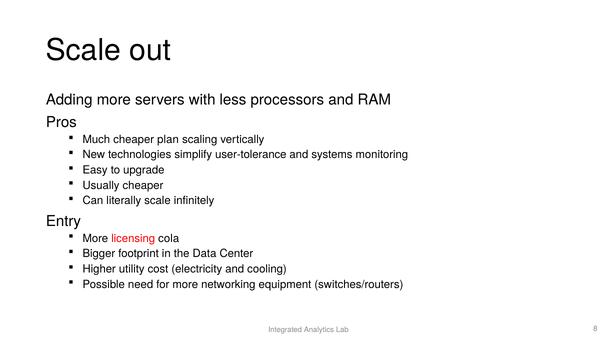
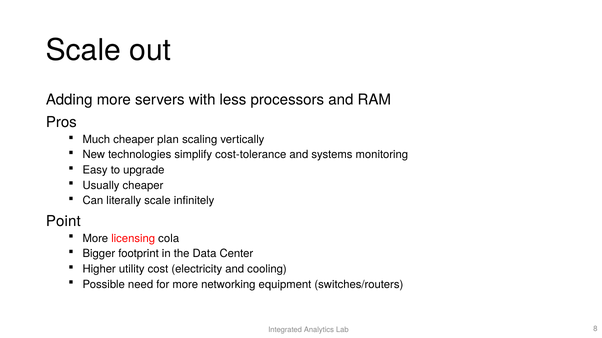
user-tolerance: user-tolerance -> cost-tolerance
Entry: Entry -> Point
